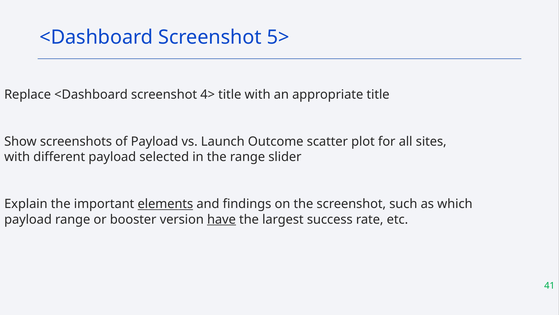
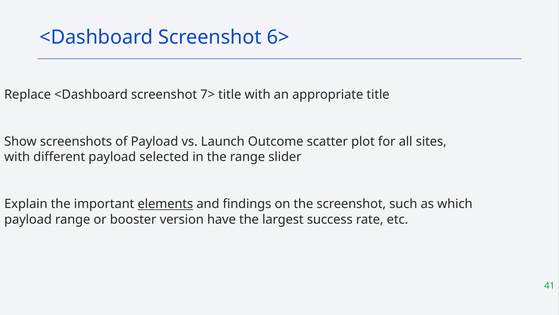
5>: 5> -> 6>
4>: 4> -> 7>
have underline: present -> none
